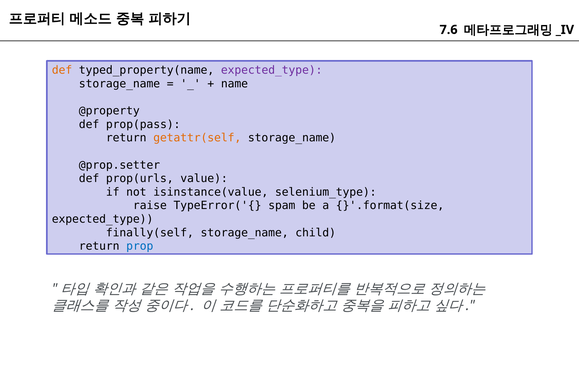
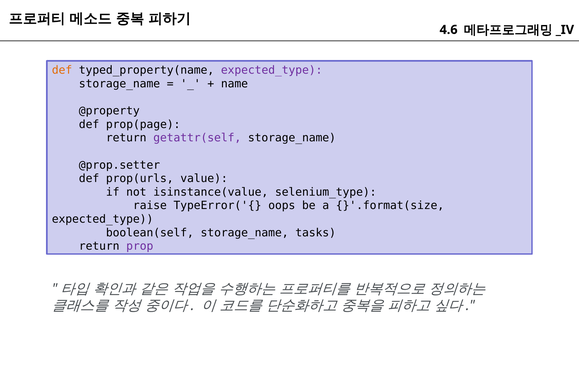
7.6: 7.6 -> 4.6
prop(pass: prop(pass -> prop(page
getattr(self colour: orange -> purple
spam: spam -> oops
finally(self: finally(self -> boolean(self
child: child -> tasks
prop colour: blue -> purple
